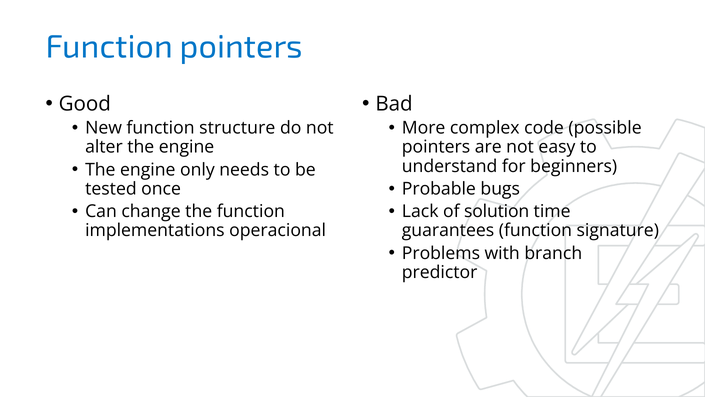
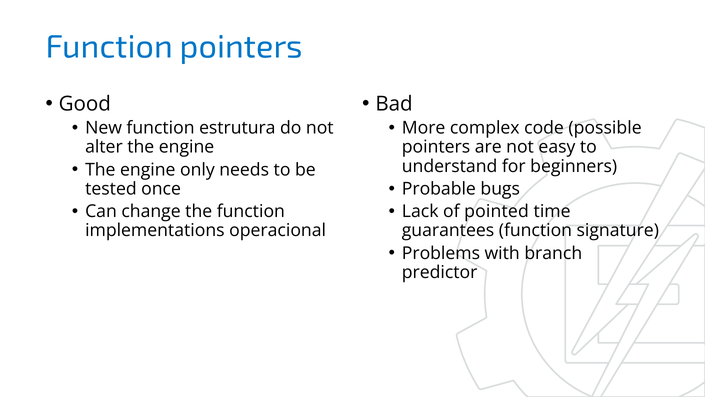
structure: structure -> estrutura
solution: solution -> pointed
